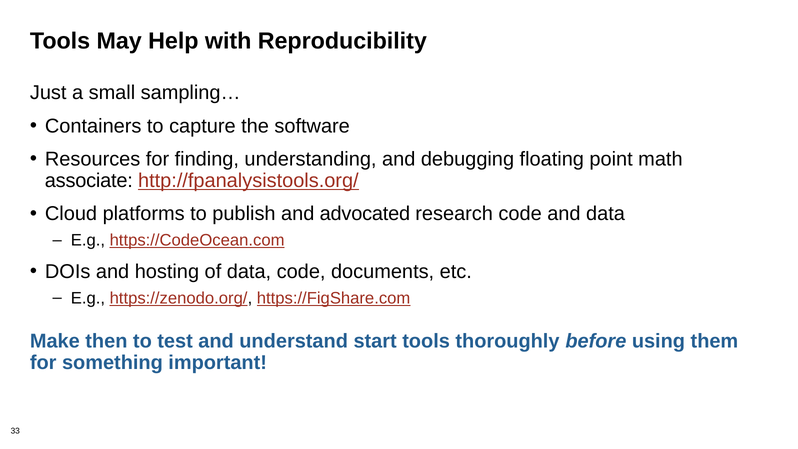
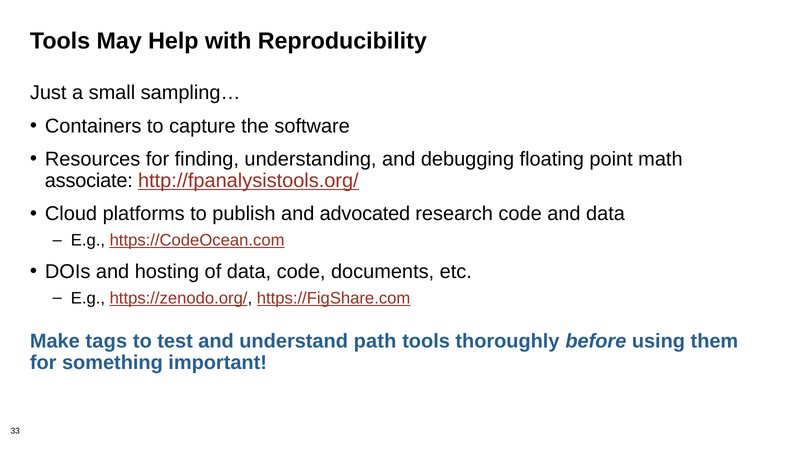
then: then -> tags
start: start -> path
